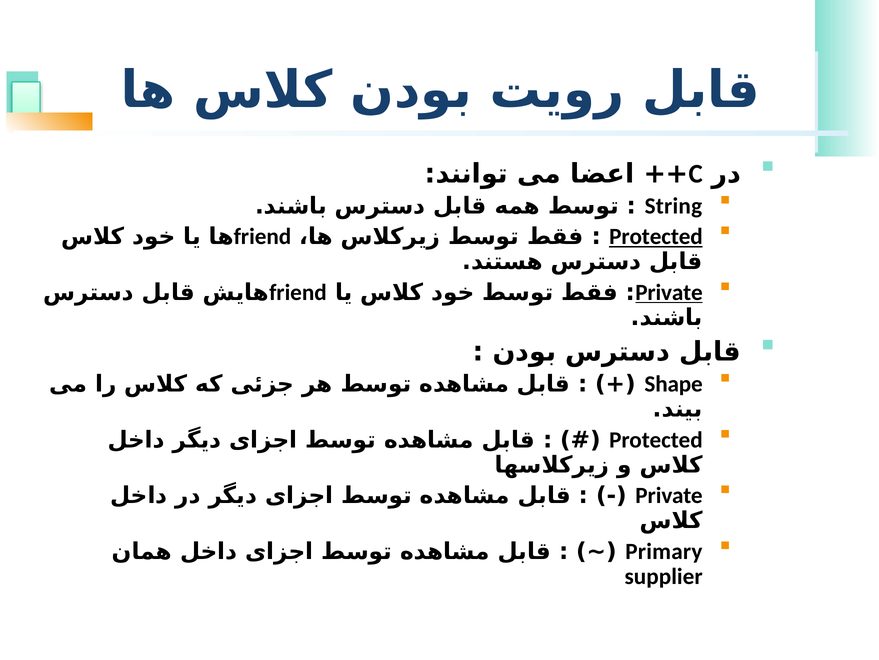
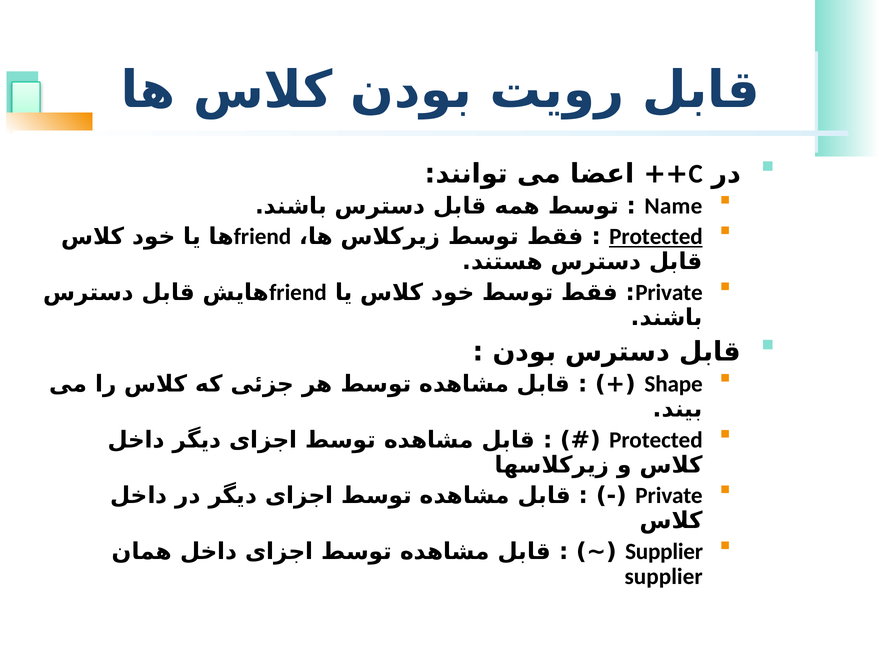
String: String -> Name
Private at (669, 292) underline: present -> none
Primary at (664, 551): Primary -> Supplier
